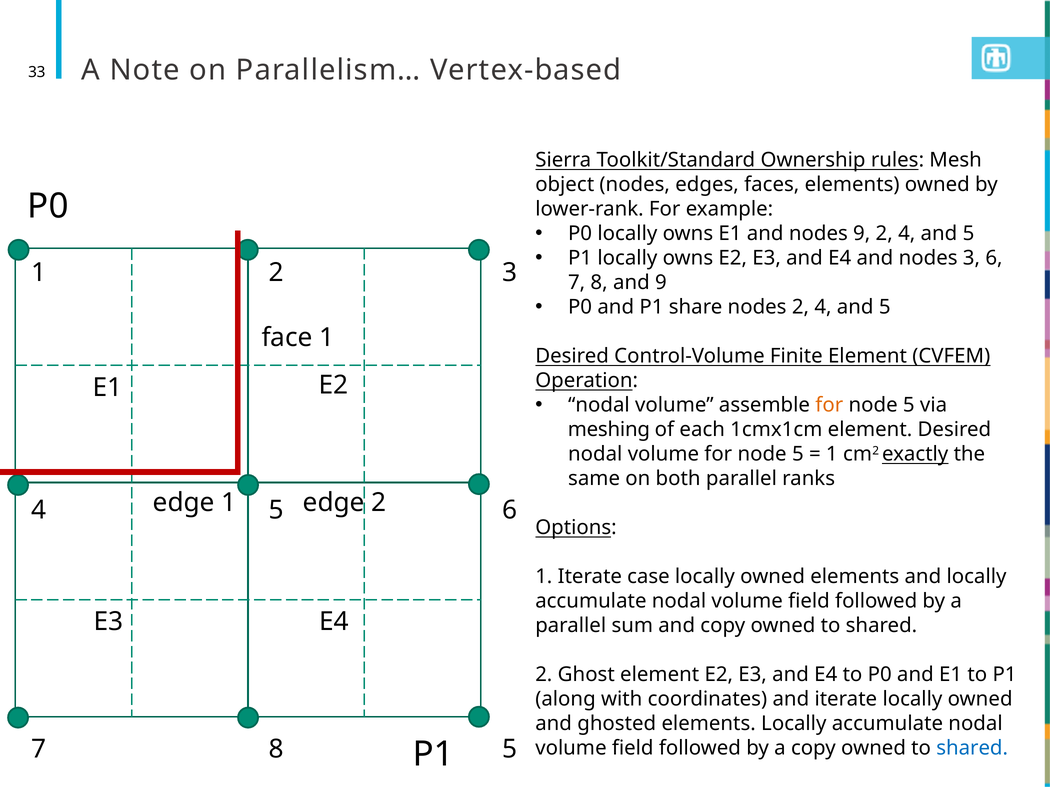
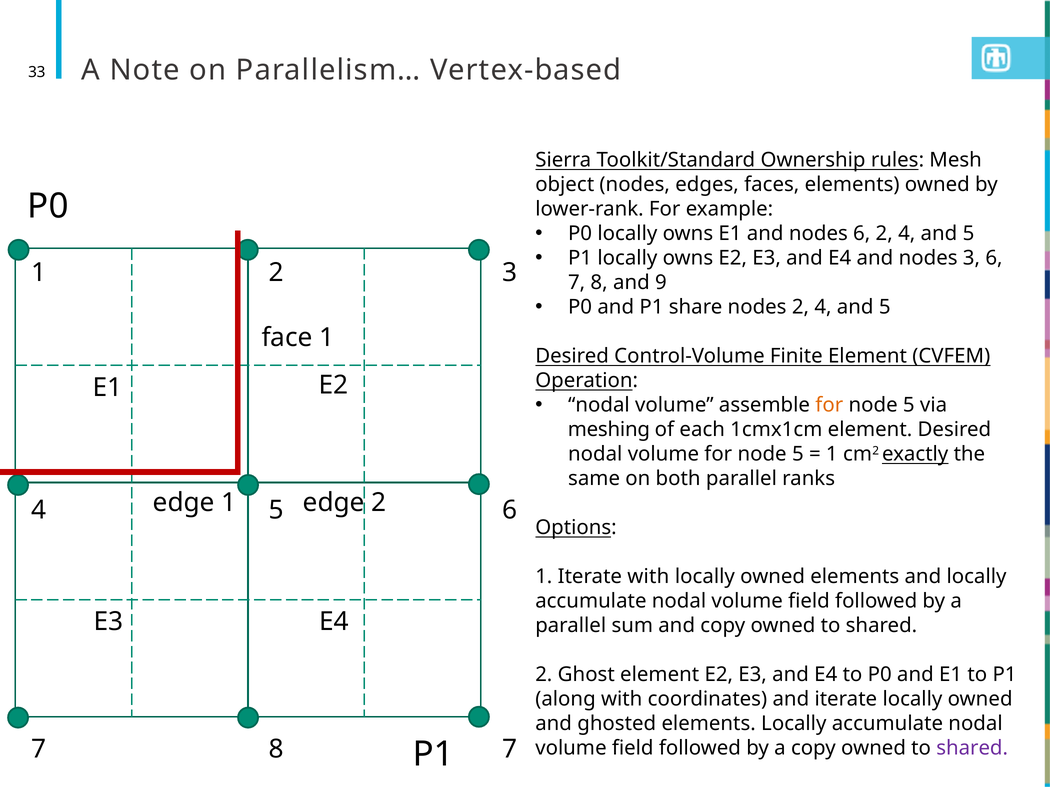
nodes 9: 9 -> 6
Iterate case: case -> with
8 5: 5 -> 7
shared at (972, 748) colour: blue -> purple
